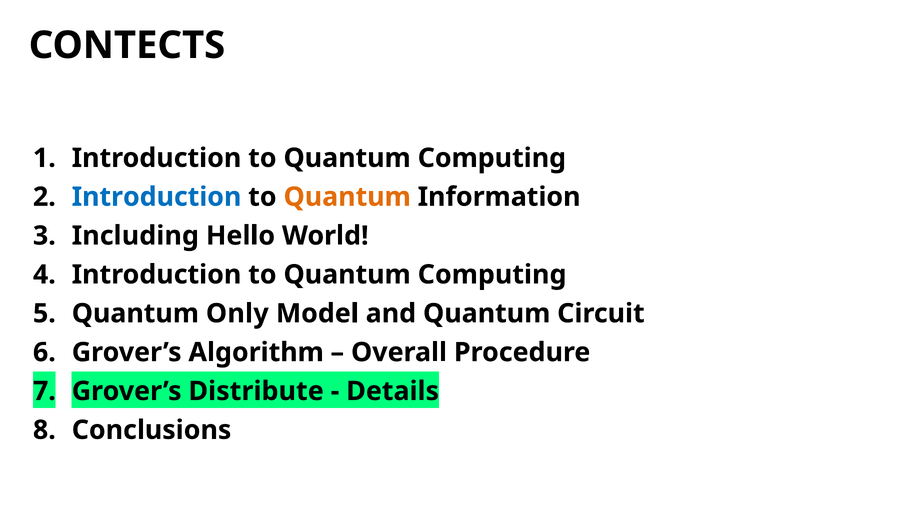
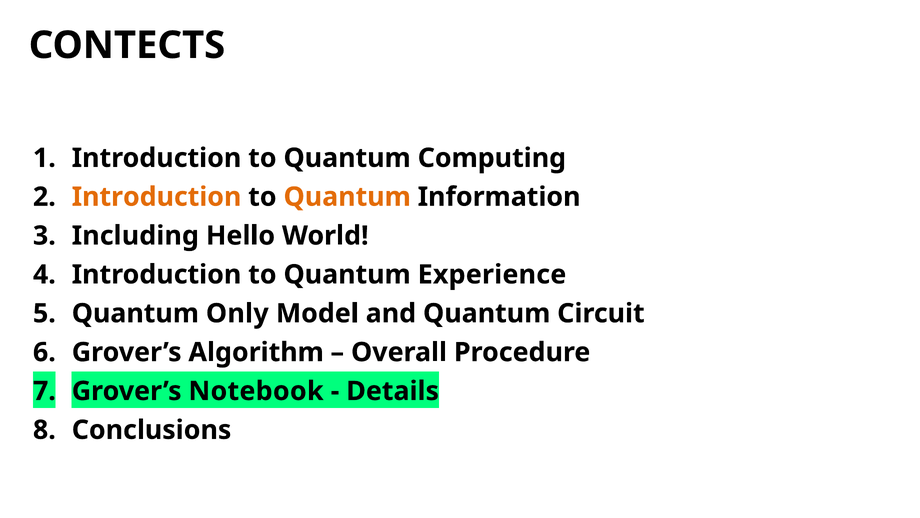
Introduction at (157, 197) colour: blue -> orange
Computing at (492, 274): Computing -> Experience
Distribute: Distribute -> Notebook
